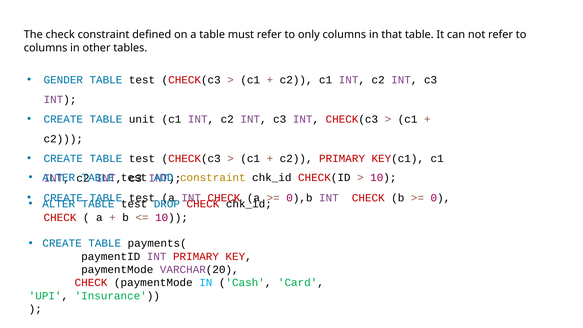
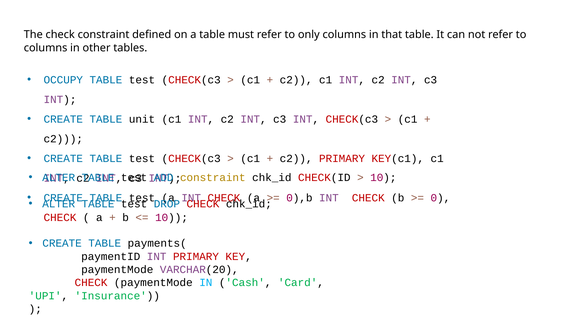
GENDER: GENDER -> OCCUPY
